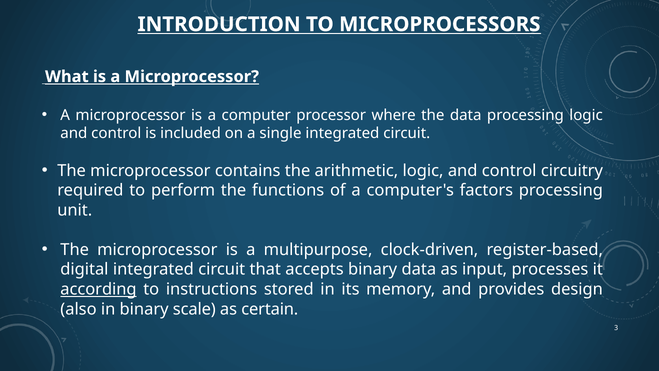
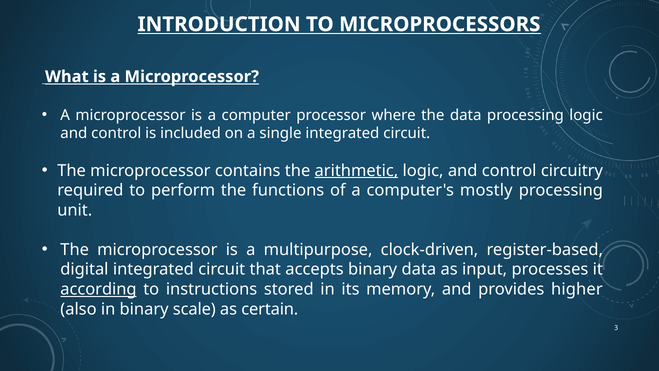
arithmetic underline: none -> present
factors: factors -> mostly
design: design -> higher
